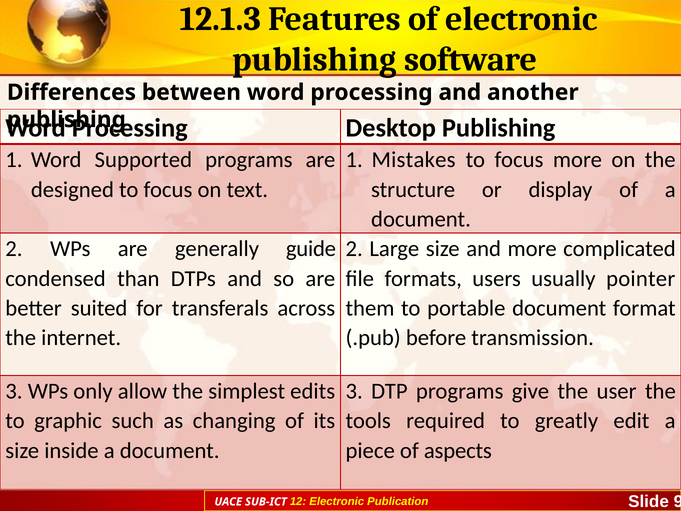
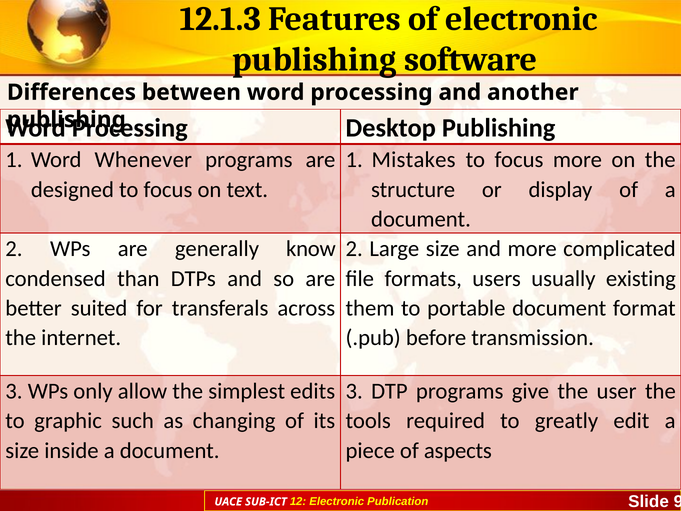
Supported: Supported -> Whenever
guide: guide -> know
pointer: pointer -> existing
